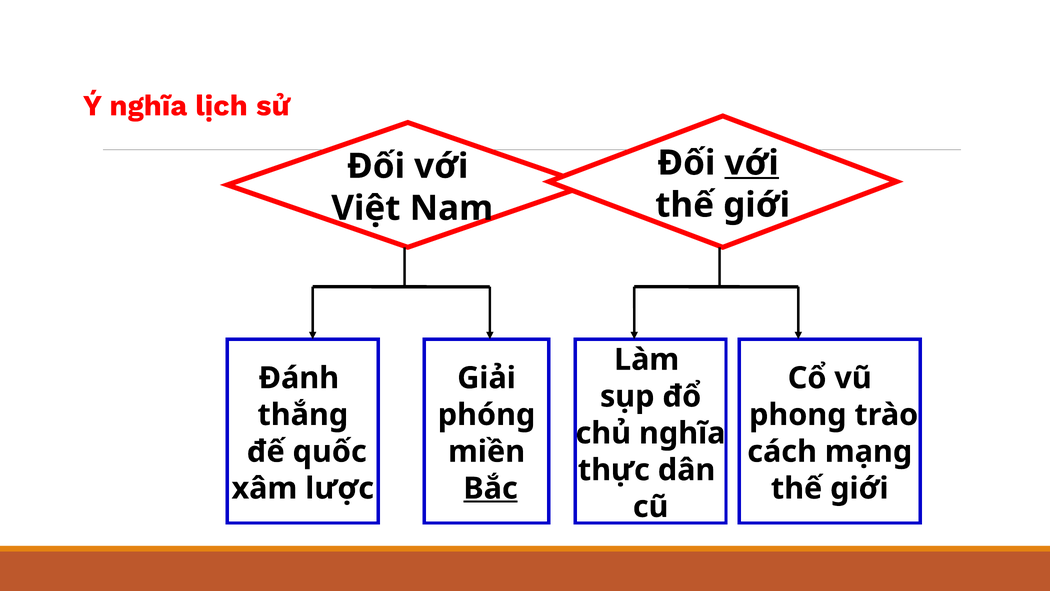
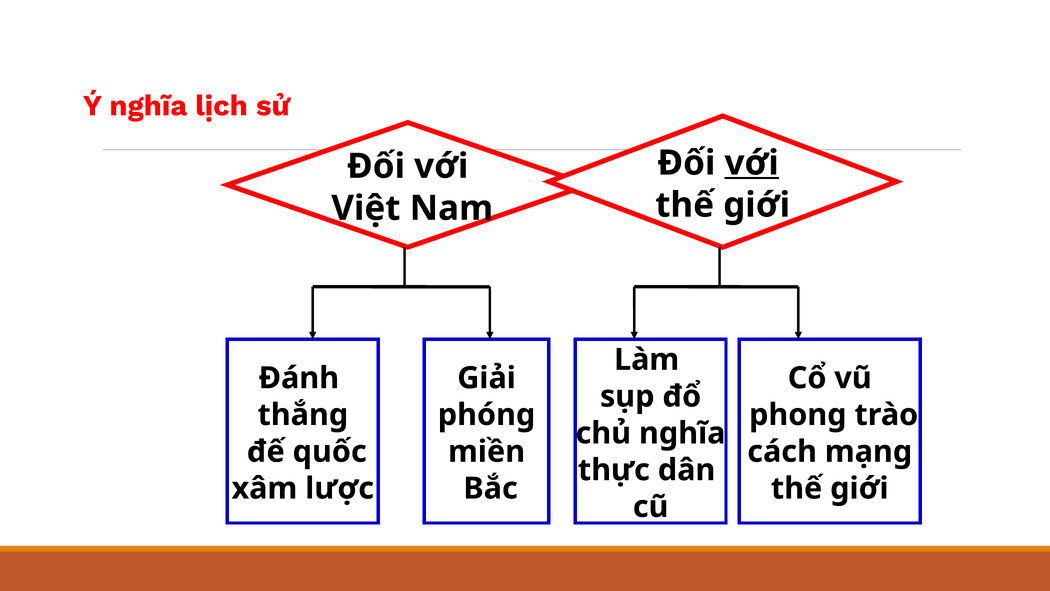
Bắc underline: present -> none
